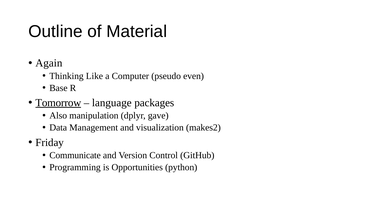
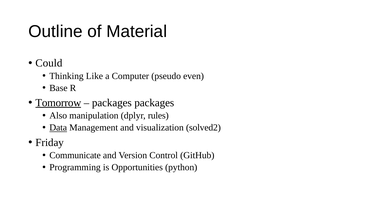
Again: Again -> Could
language at (112, 103): language -> packages
gave: gave -> rules
Data underline: none -> present
makes2: makes2 -> solved2
